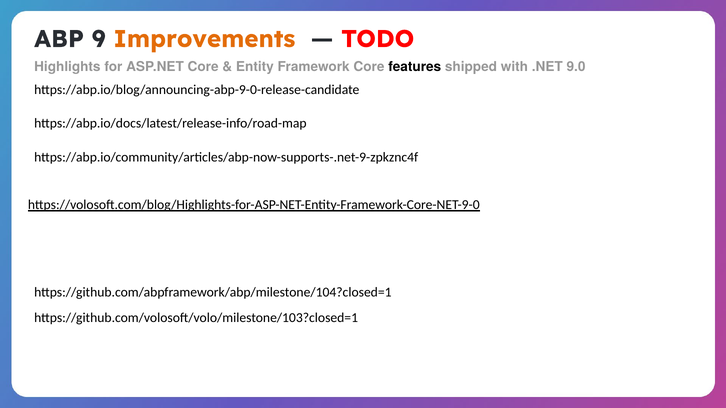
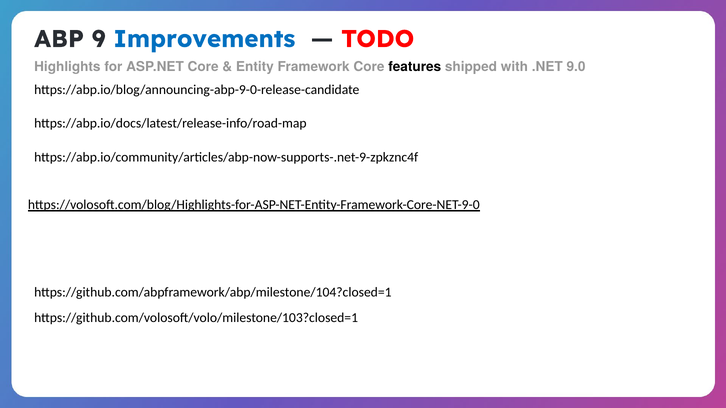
Improvements colour: orange -> blue
